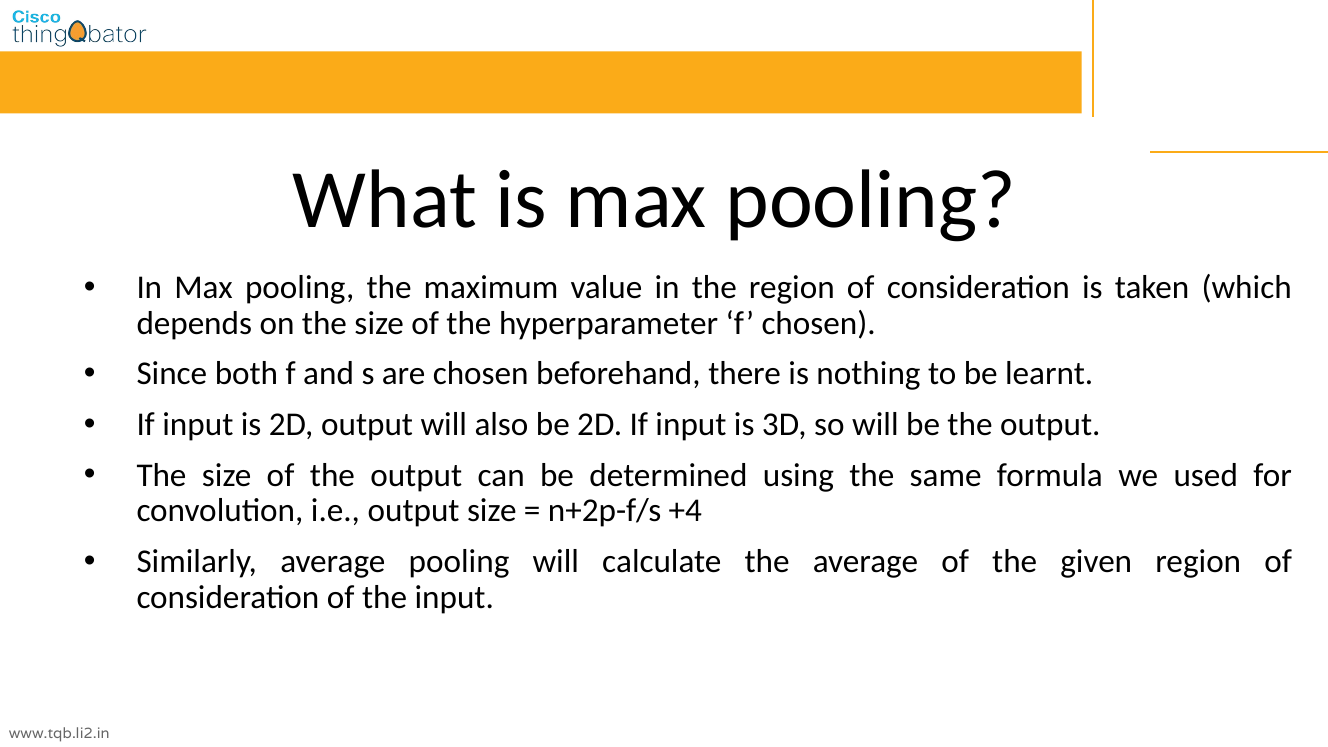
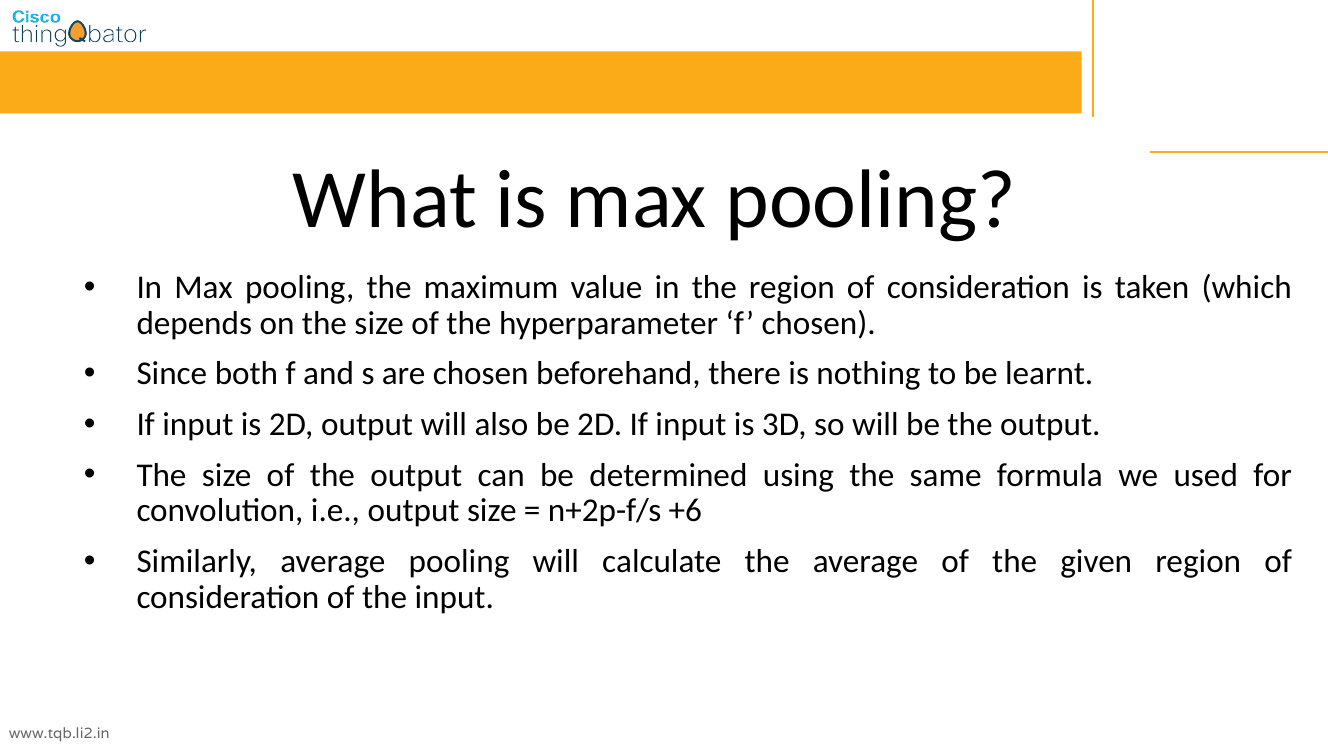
+4: +4 -> +6
